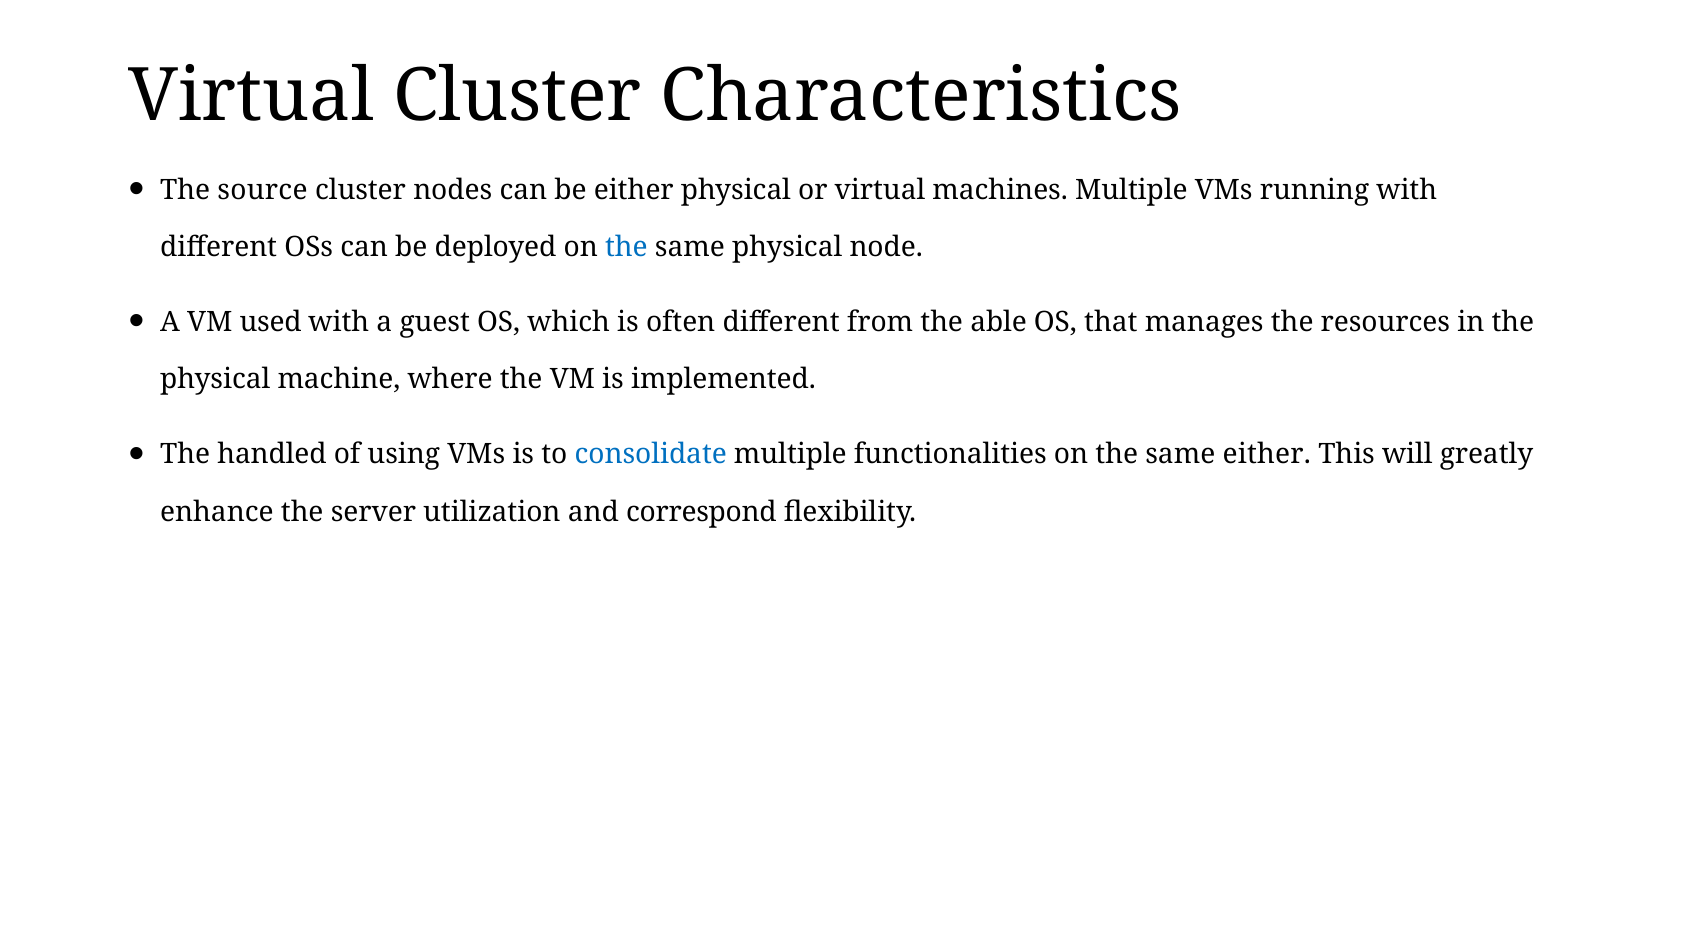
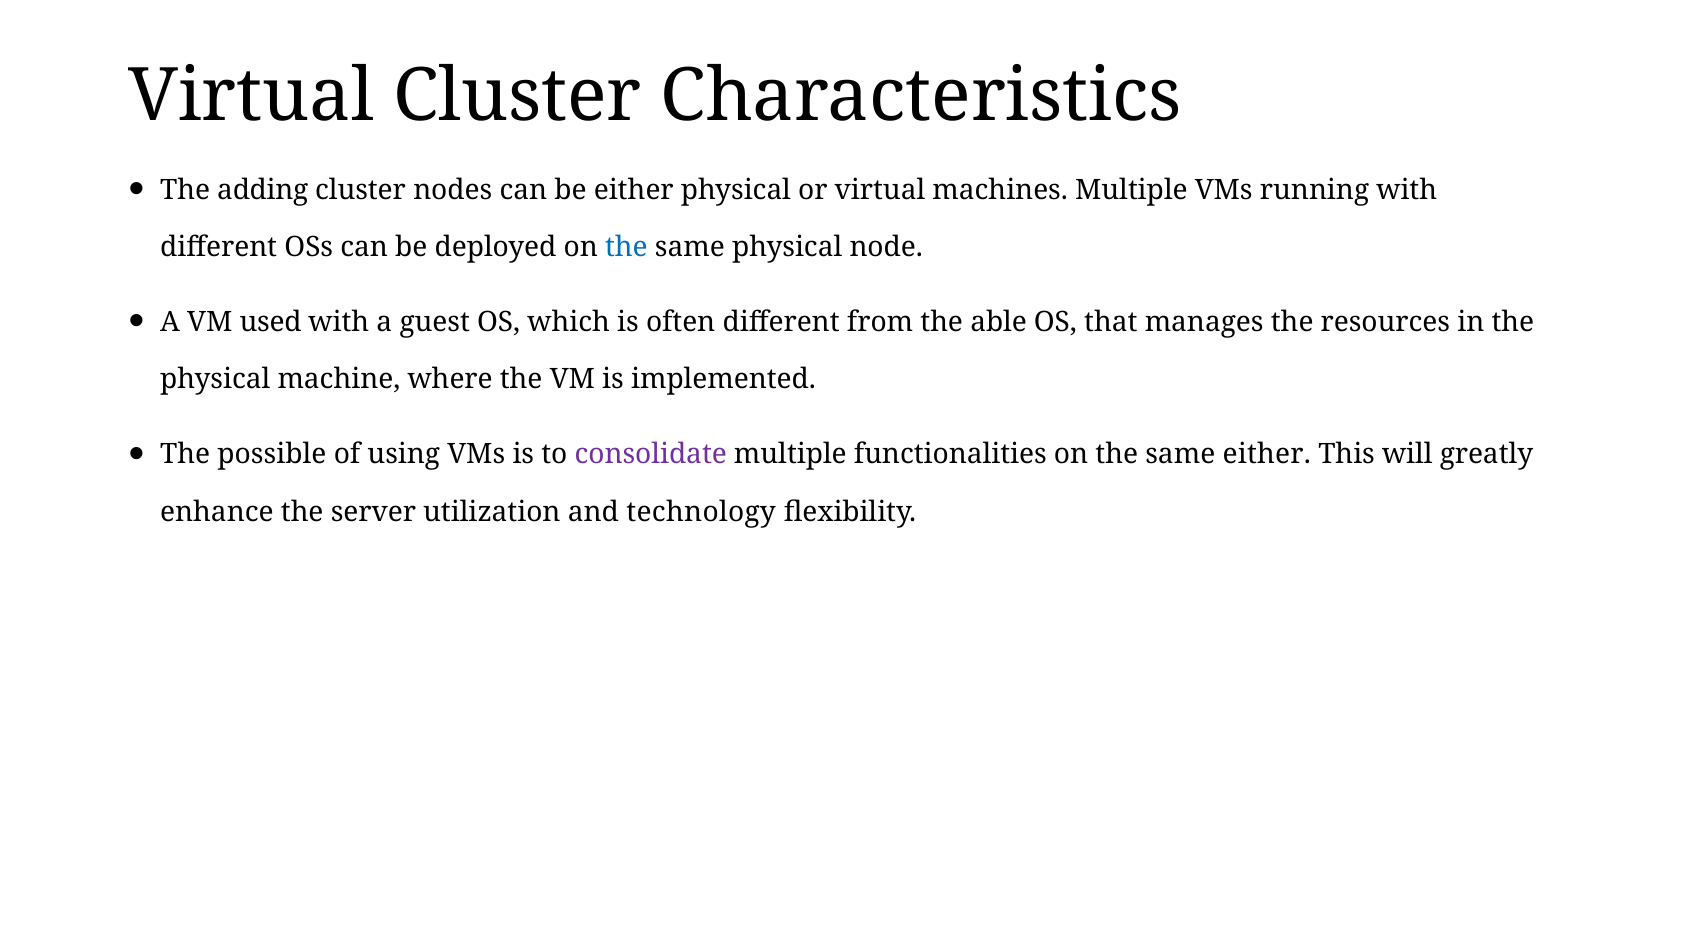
source: source -> adding
handled: handled -> possible
consolidate colour: blue -> purple
correspond: correspond -> technology
